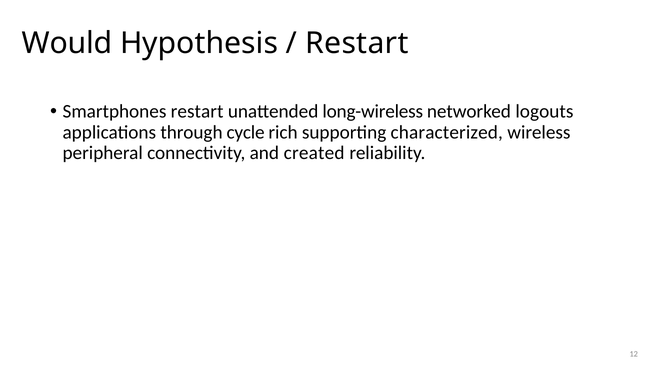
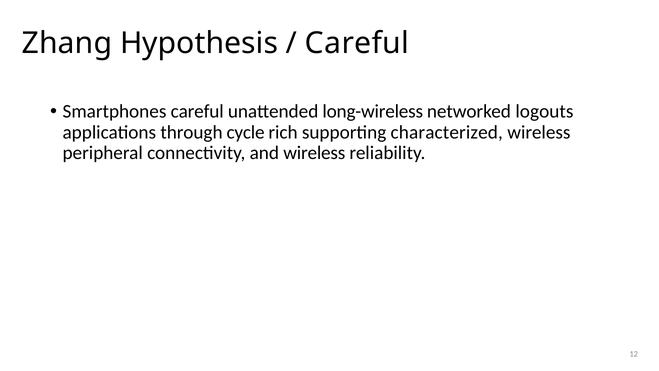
Would: Would -> Zhang
Restart at (357, 43): Restart -> Careful
Smartphones restart: restart -> careful
and created: created -> wireless
